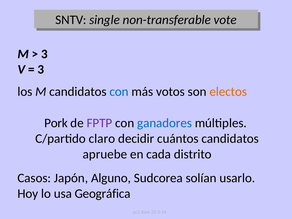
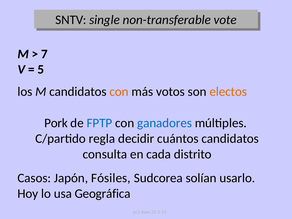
3 at (44, 54): 3 -> 7
3 at (41, 70): 3 -> 5
con at (119, 92) colour: blue -> orange
FPTP colour: purple -> blue
claro: claro -> regla
apruebe: apruebe -> consulta
Alguno: Alguno -> Fósiles
